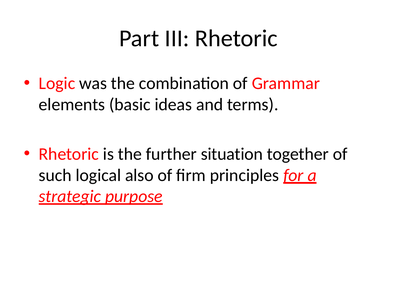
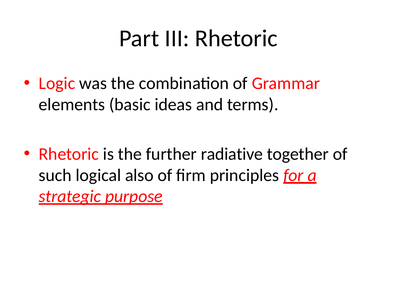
situation: situation -> radiative
